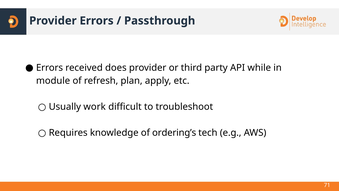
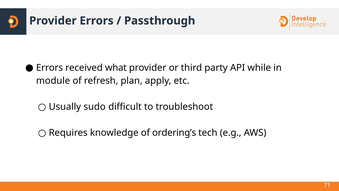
does: does -> what
work: work -> sudo
